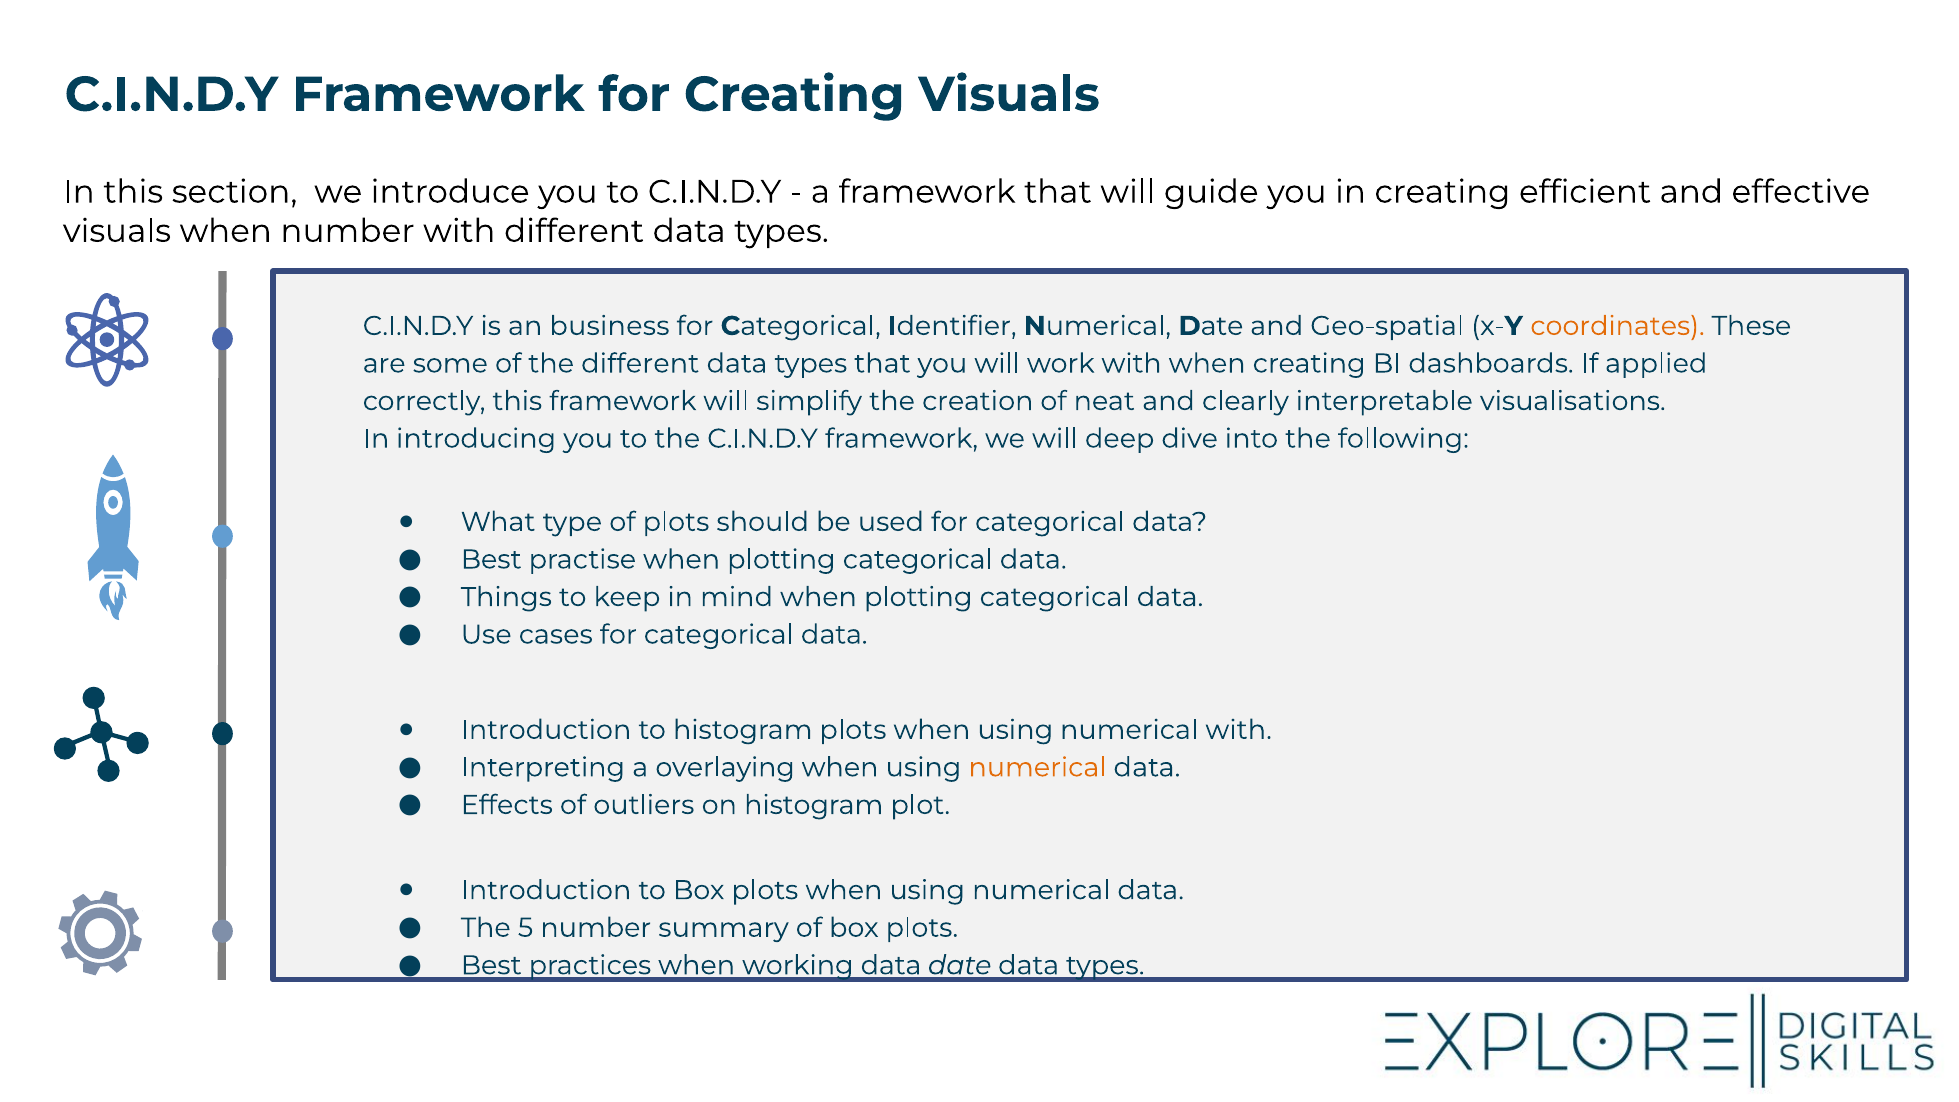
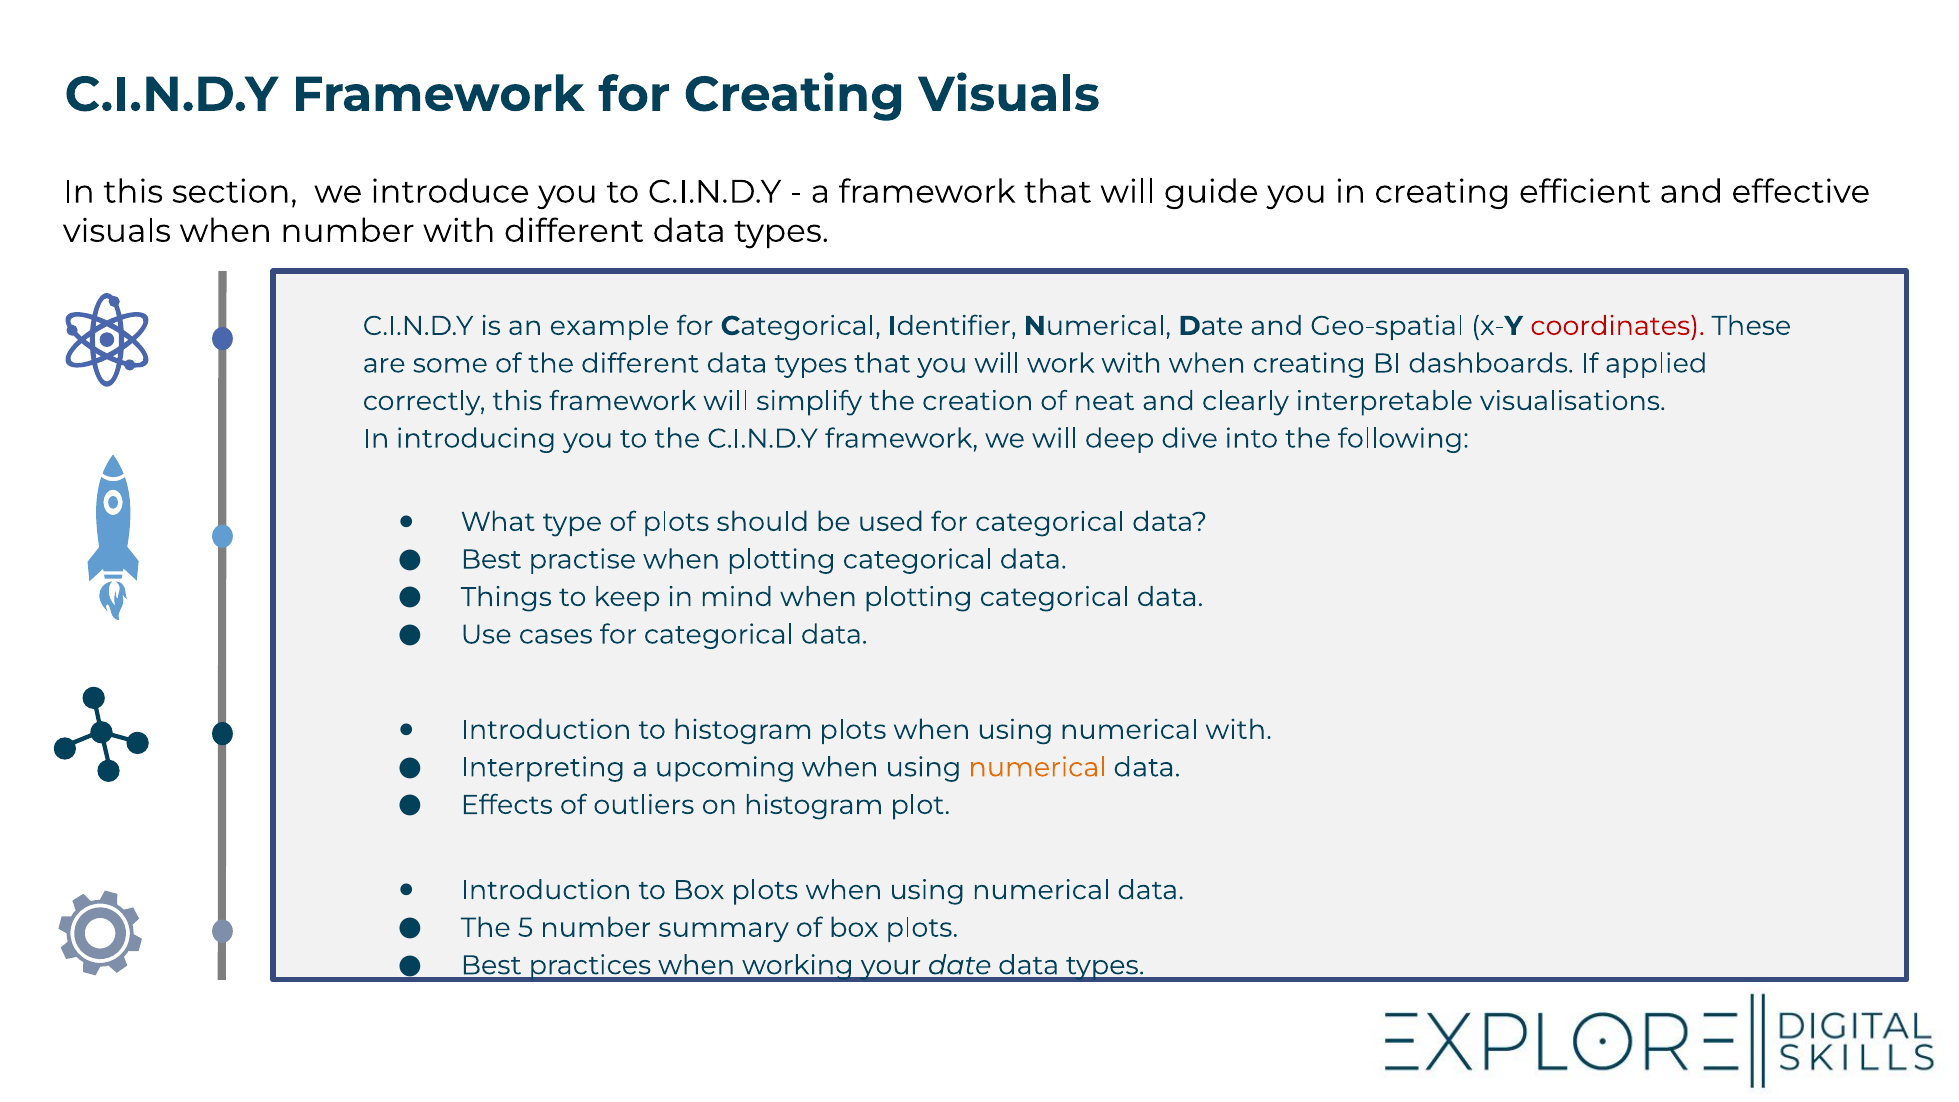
business: business -> example
coordinates colour: orange -> red
overlaying: overlaying -> upcoming
working data: data -> your
